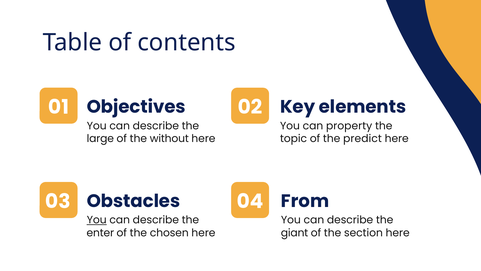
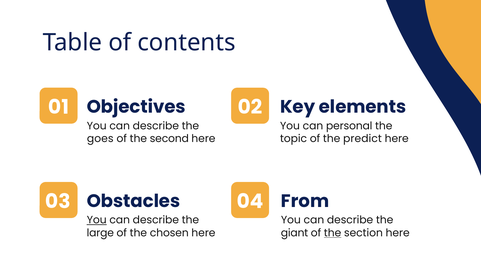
property: property -> personal
large: large -> goes
without: without -> second
enter: enter -> large
the at (333, 233) underline: none -> present
